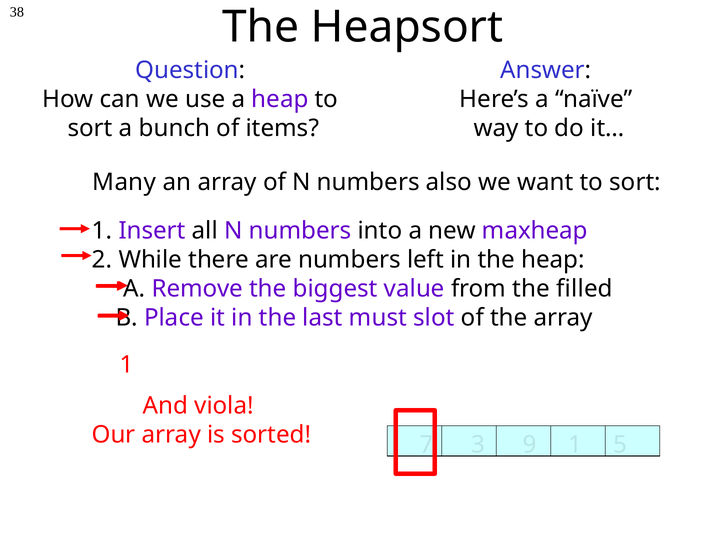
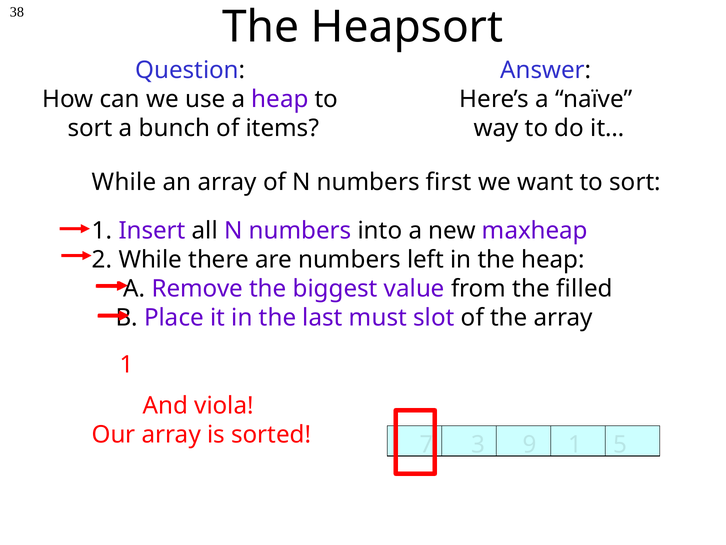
Many at (124, 182): Many -> While
also: also -> first
